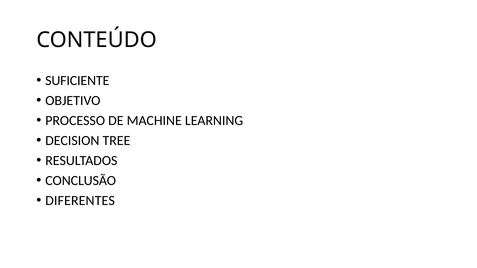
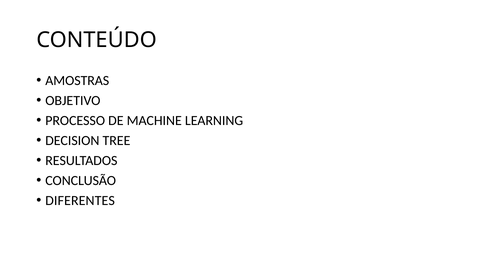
SUFICIENTE: SUFICIENTE -> AMOSTRAS
